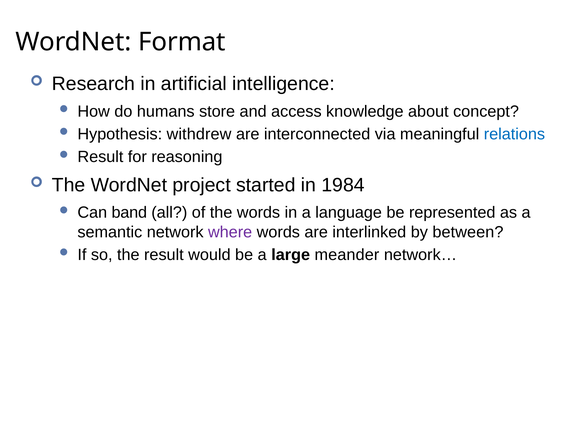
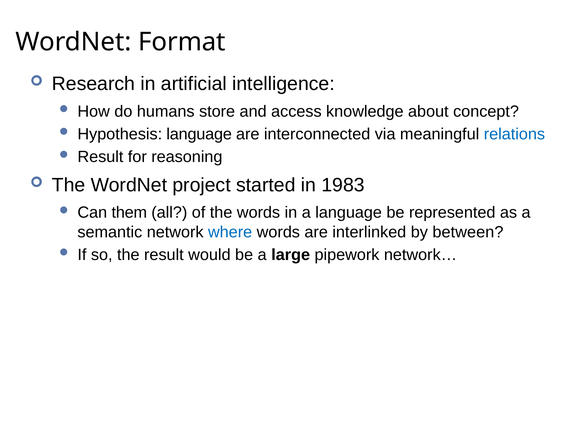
Hypothesis withdrew: withdrew -> language
1984: 1984 -> 1983
band: band -> them
where colour: purple -> blue
meander: meander -> pipework
